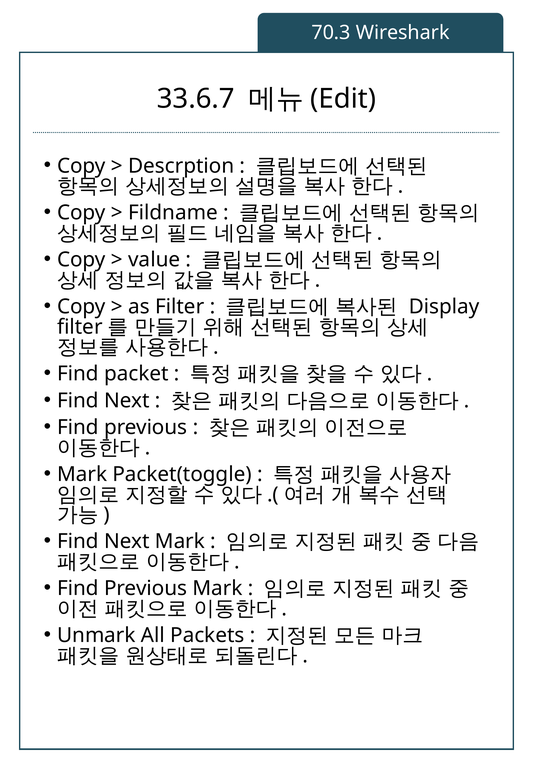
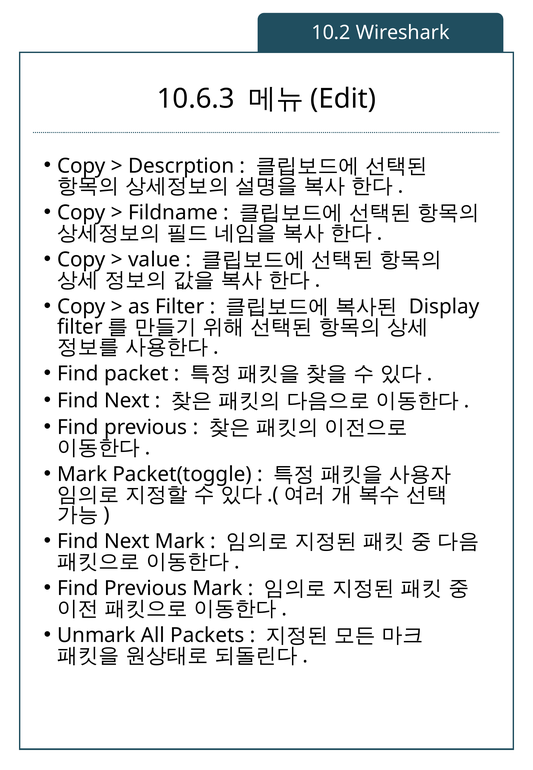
70.3: 70.3 -> 10.2
33.6.7: 33.6.7 -> 10.6.3
